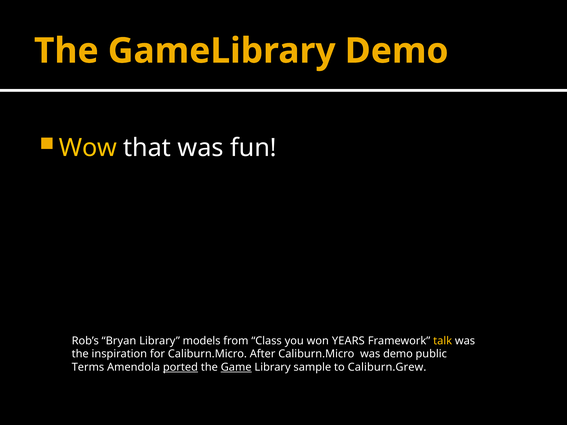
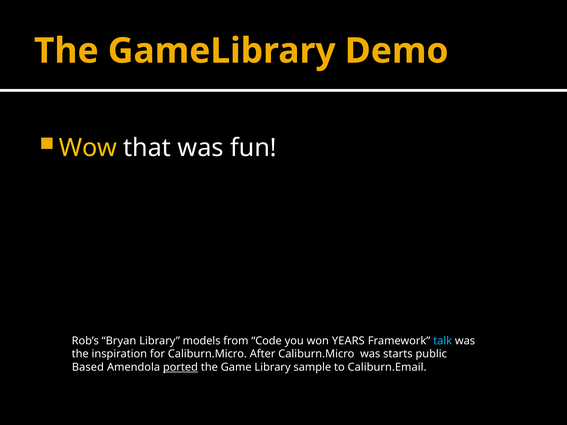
Class: Class -> Code
talk colour: yellow -> light blue
was demo: demo -> starts
Terms: Terms -> Based
Game underline: present -> none
Caliburn.Grew: Caliburn.Grew -> Caliburn.Email
